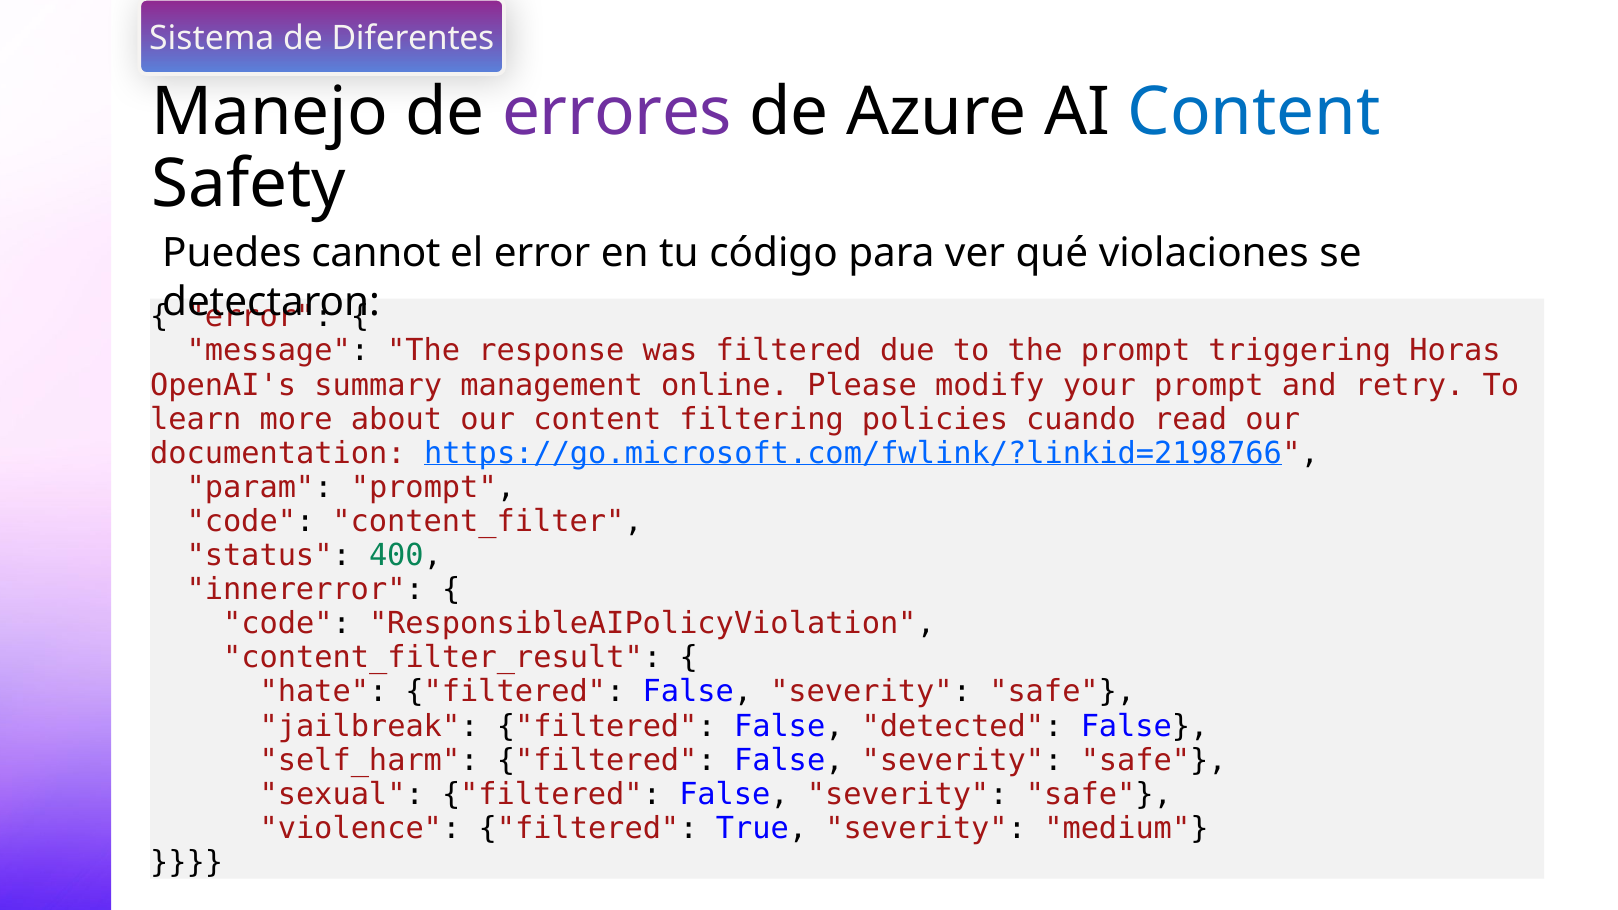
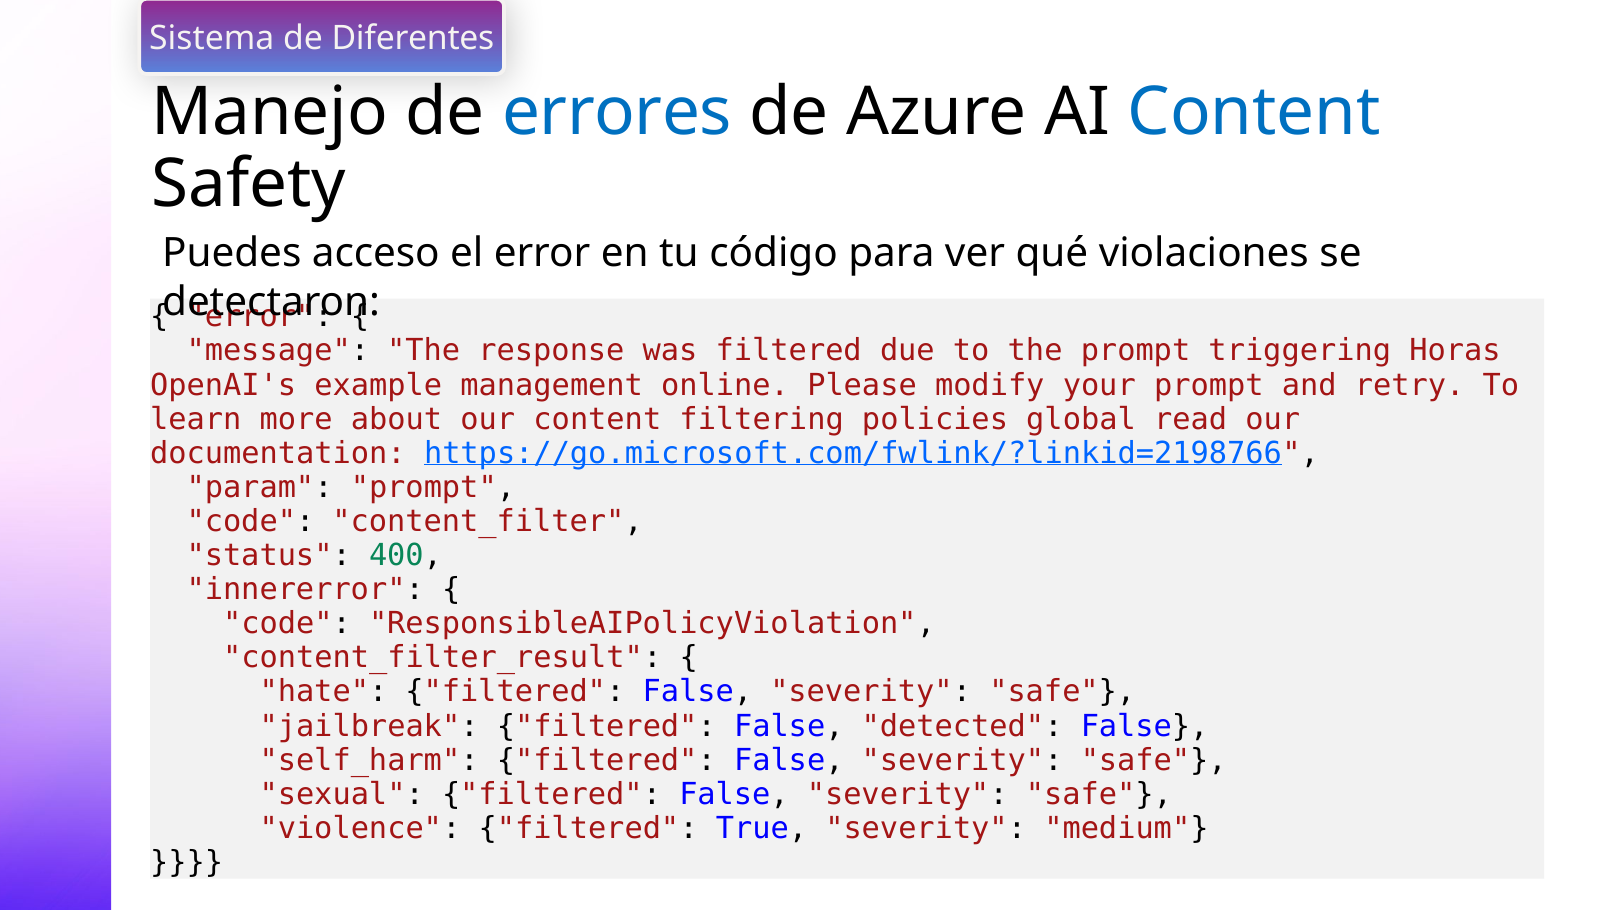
errores colour: purple -> blue
cannot: cannot -> acceso
summary: summary -> example
cuando: cuando -> global
